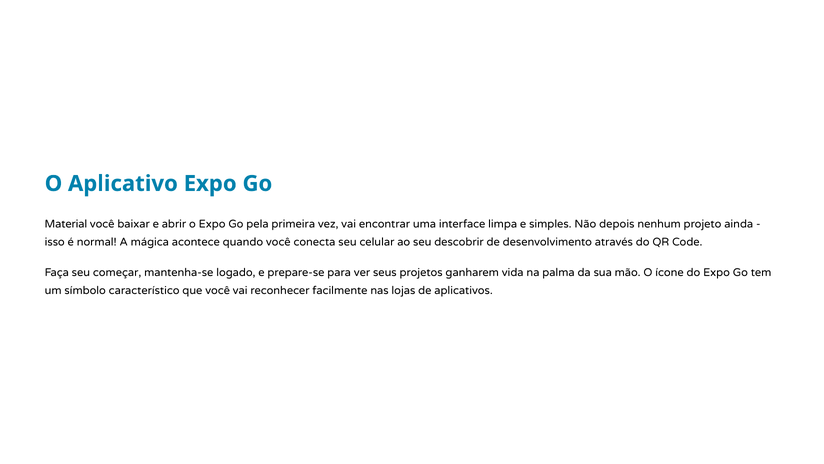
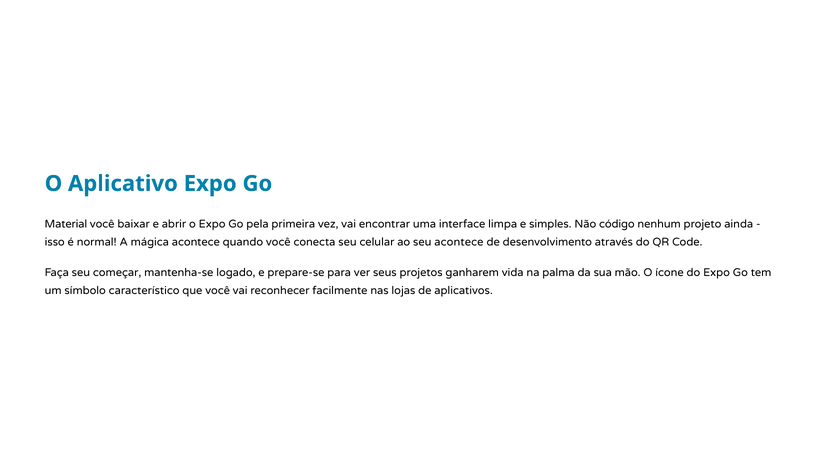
depois: depois -> código
seu descobrir: descobrir -> acontece
